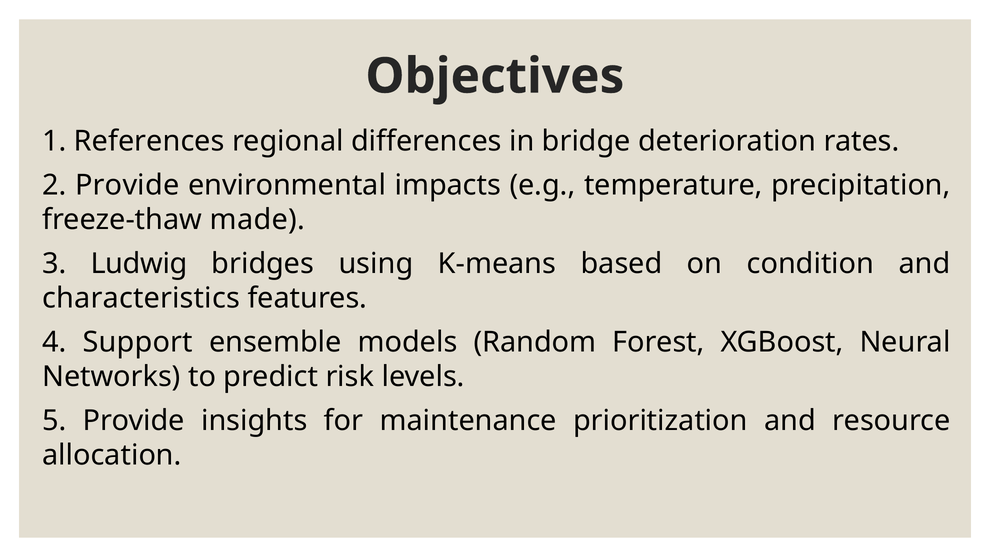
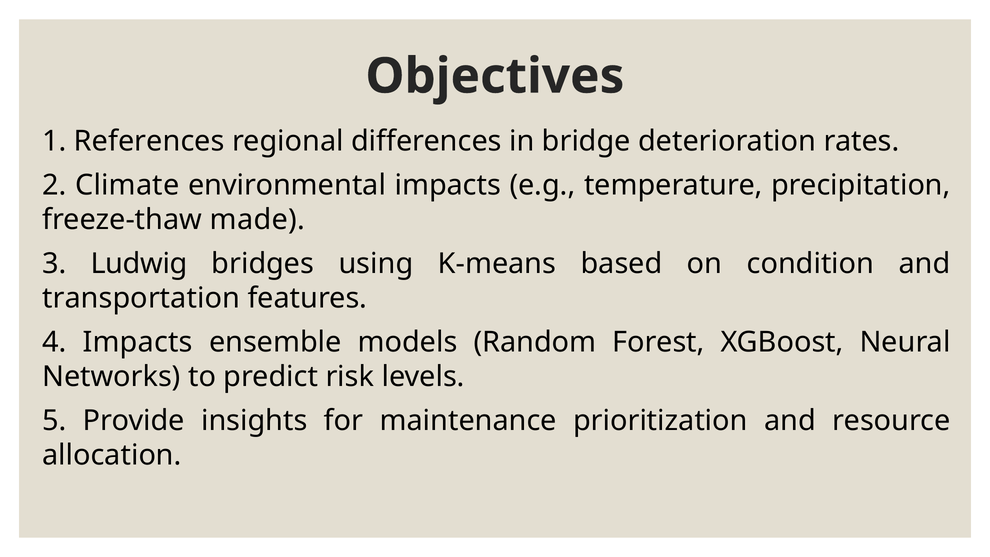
2 Provide: Provide -> Climate
characteristics: characteristics -> transportation
4 Support: Support -> Impacts
